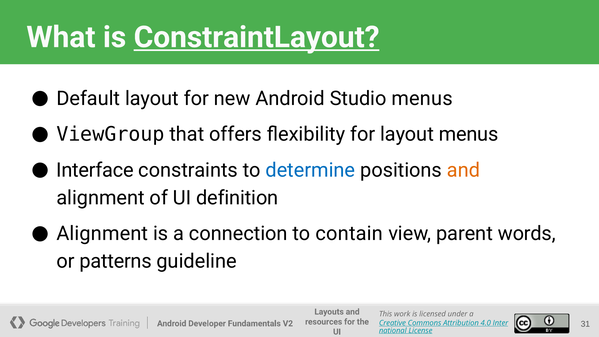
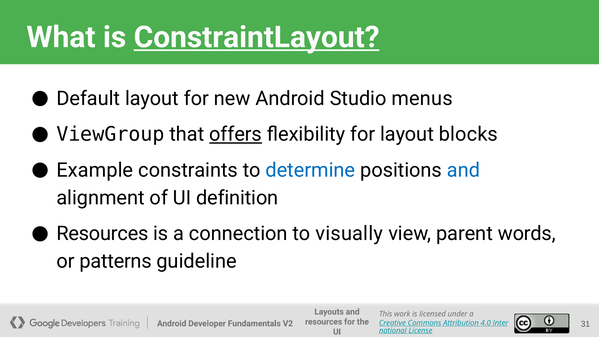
offers underline: none -> present
layout menus: menus -> blocks
Interface: Interface -> Example
and at (463, 170) colour: orange -> blue
Alignment at (102, 234): Alignment -> Resources
contain: contain -> visually
